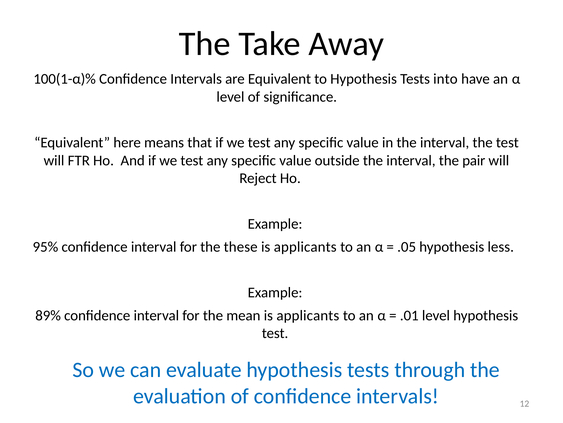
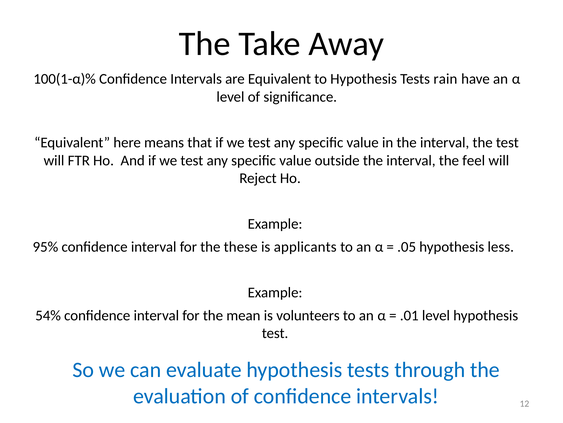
into: into -> rain
pair: pair -> feel
89%: 89% -> 54%
mean is applicants: applicants -> volunteers
